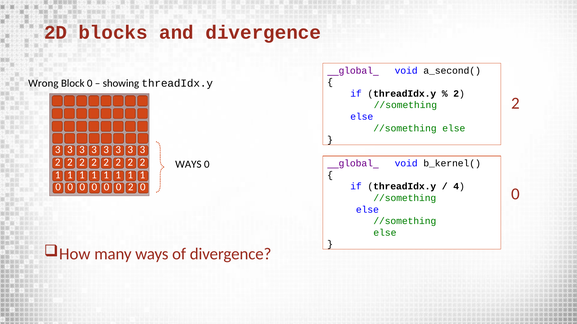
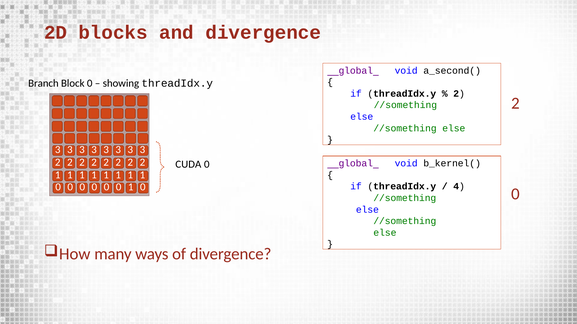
Wrong: Wrong -> Branch
WAYS at (188, 164): WAYS -> CUDA
0 2: 2 -> 1
